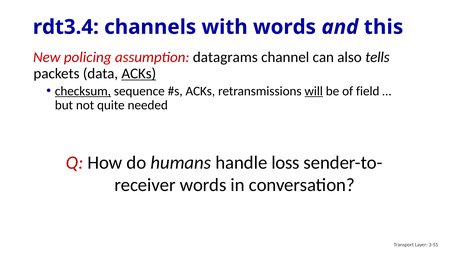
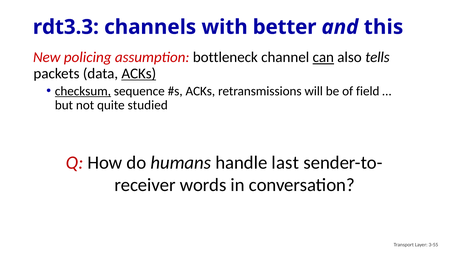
rdt3.4: rdt3.4 -> rdt3.3
with words: words -> better
datagrams: datagrams -> bottleneck
can underline: none -> present
will underline: present -> none
needed: needed -> studied
loss: loss -> last
